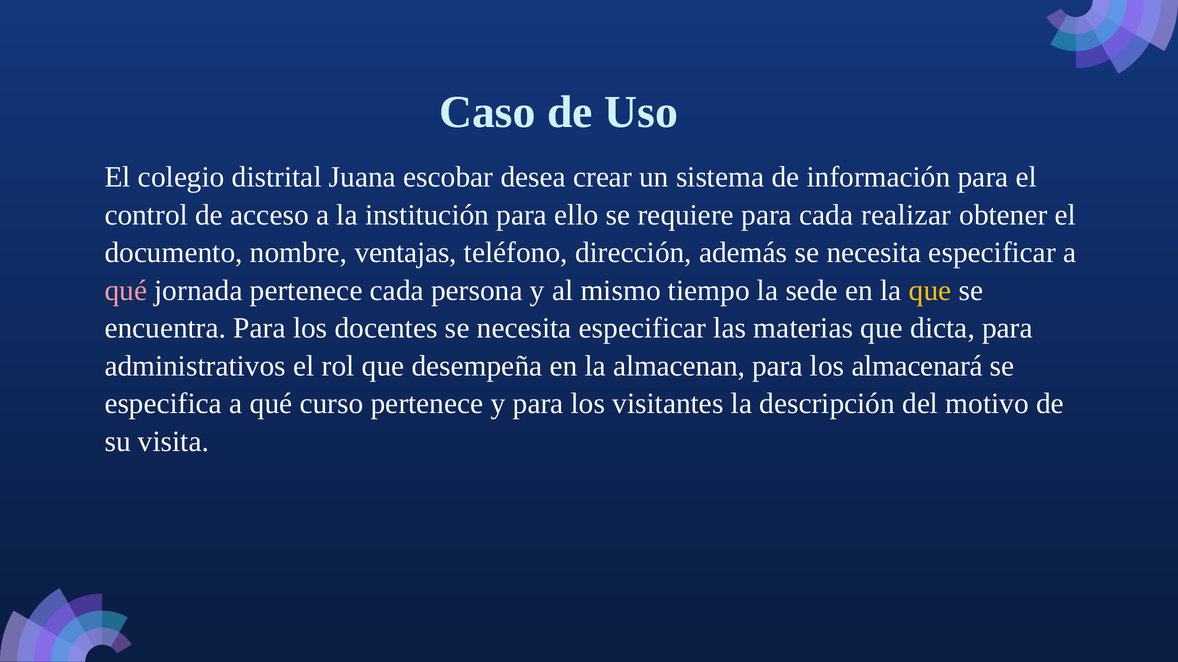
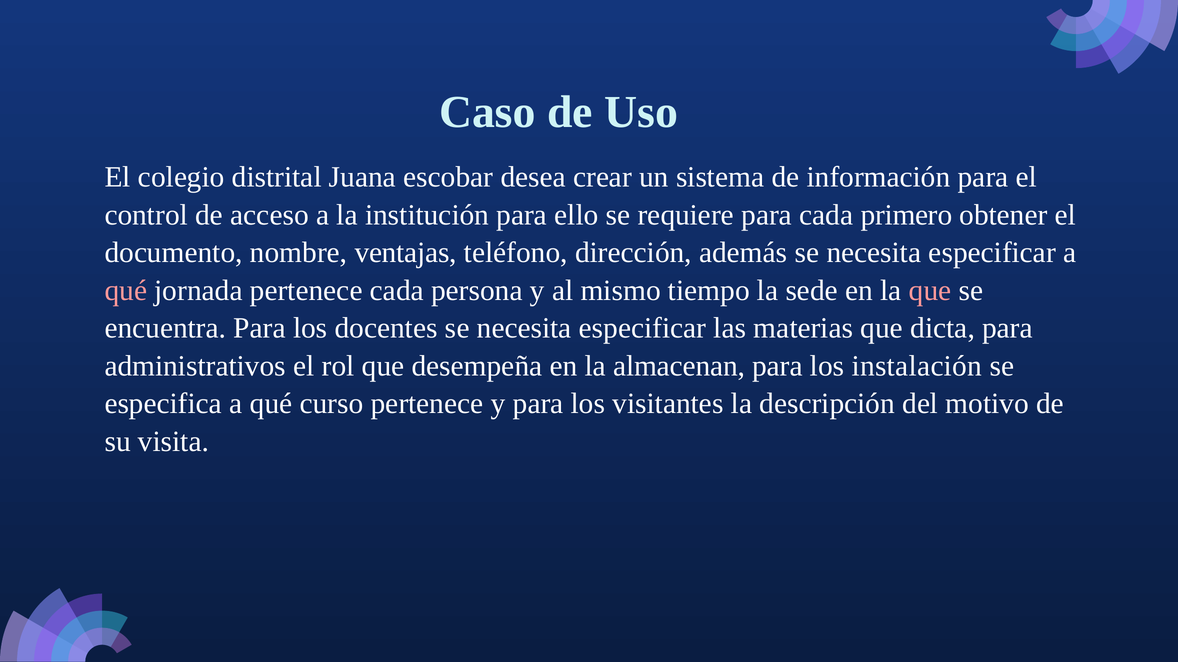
realizar: realizar -> primero
que at (930, 291) colour: yellow -> pink
almacenará: almacenará -> instalación
